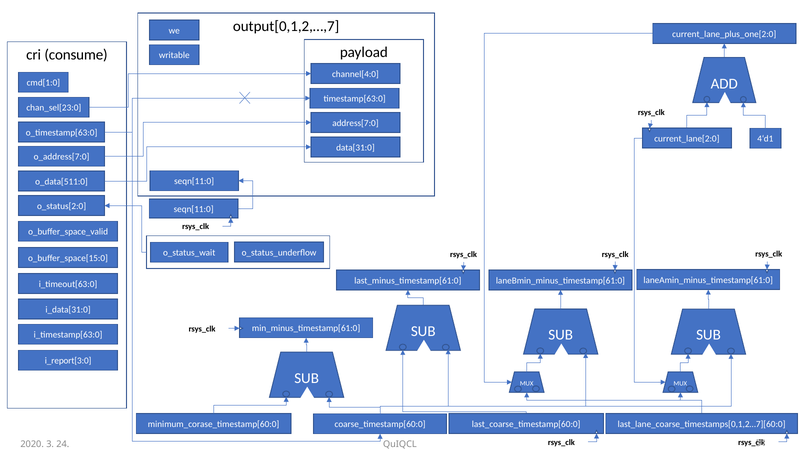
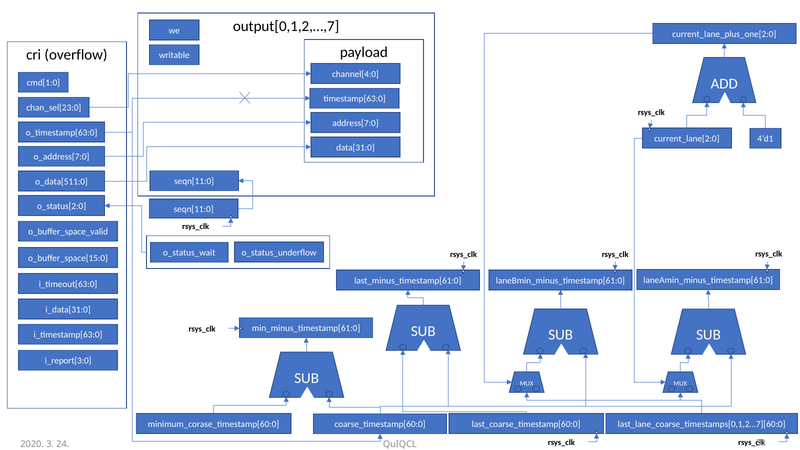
consume: consume -> overflow
